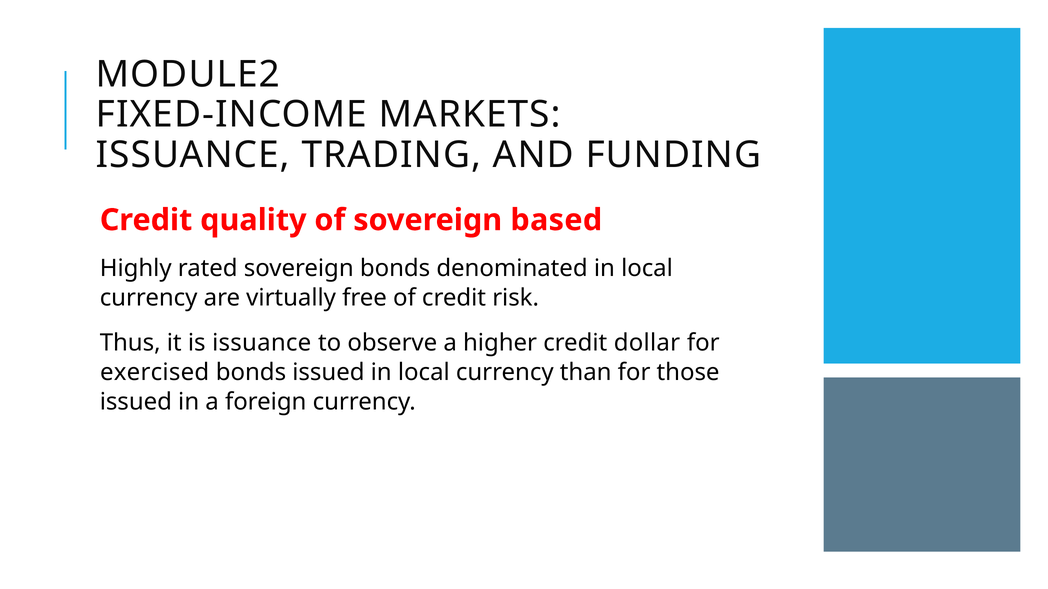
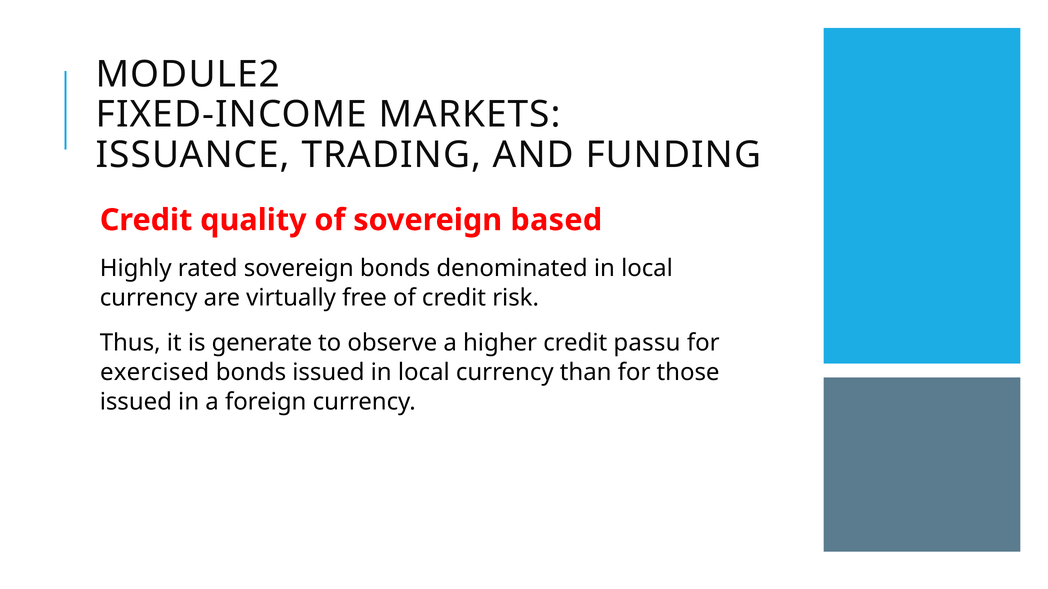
is issuance: issuance -> generate
dollar: dollar -> passu
